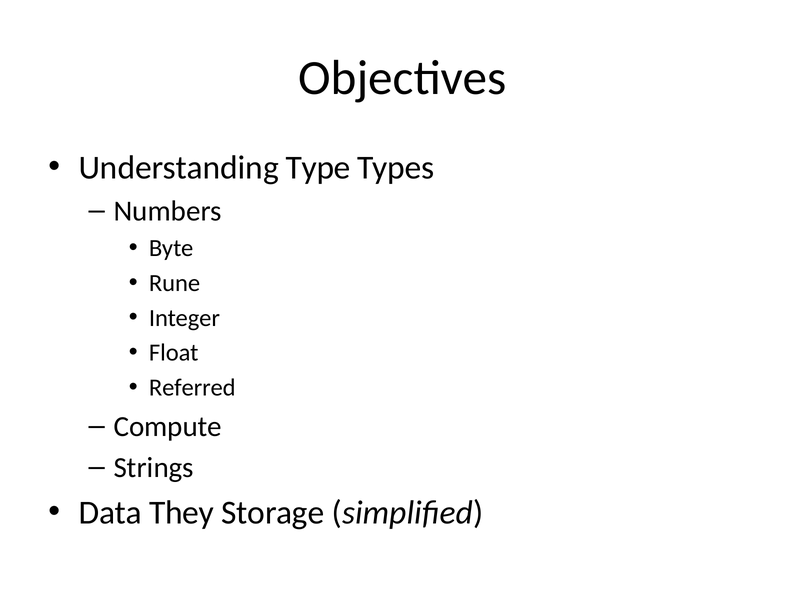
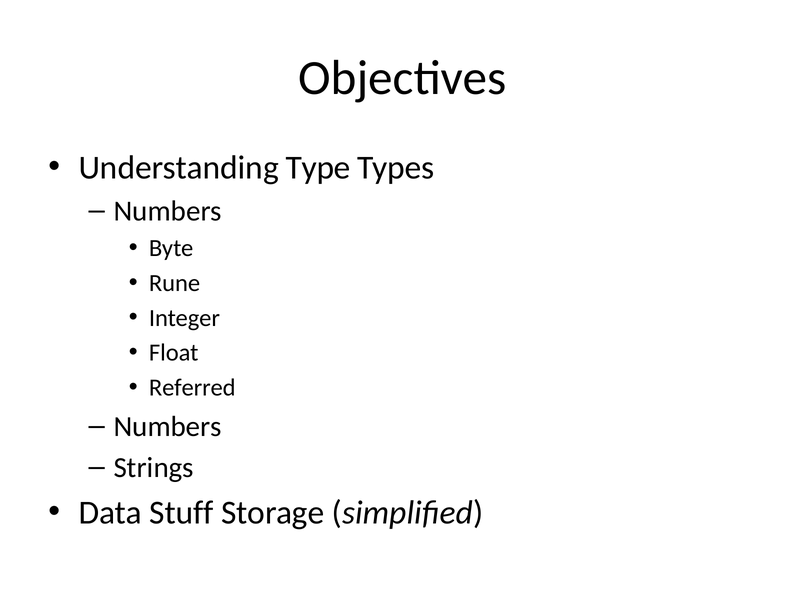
Compute at (168, 426): Compute -> Numbers
They: They -> Stuff
